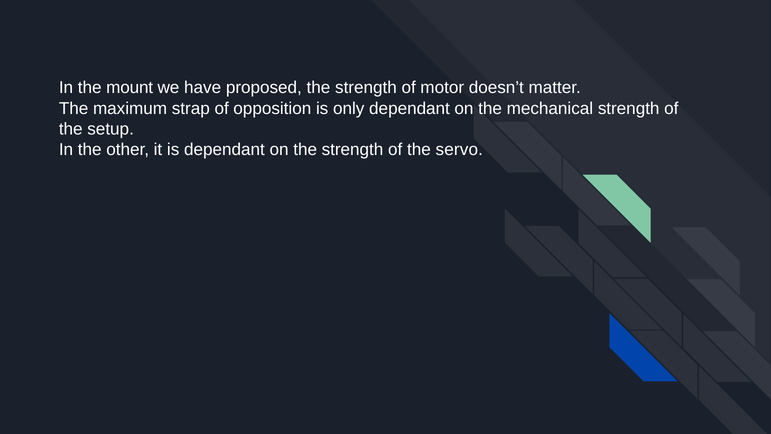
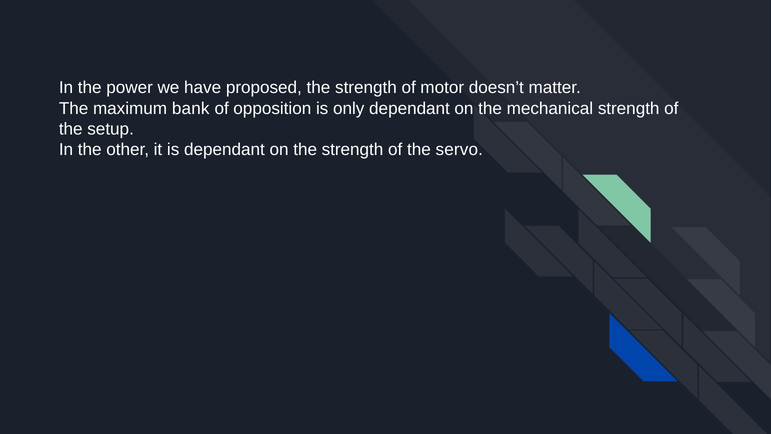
mount: mount -> power
strap: strap -> bank
